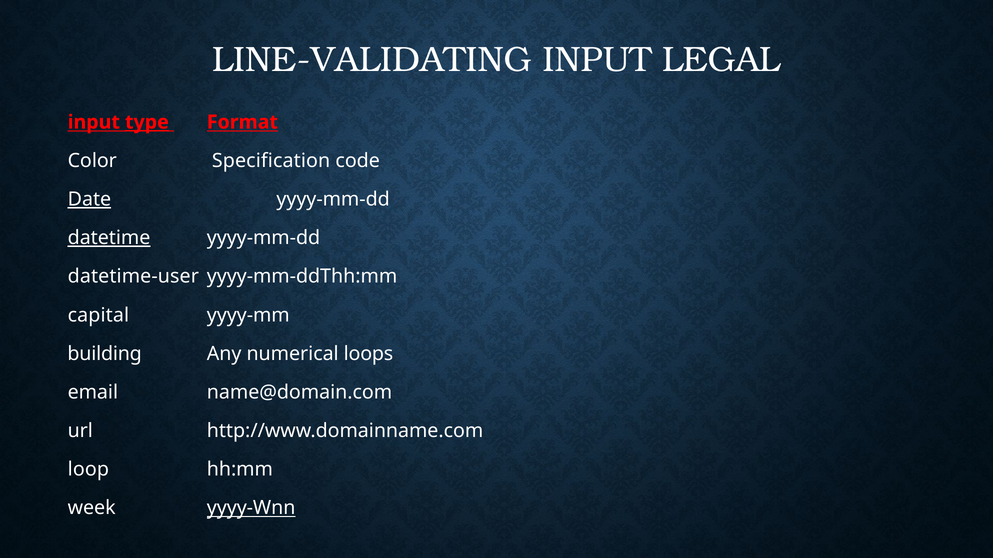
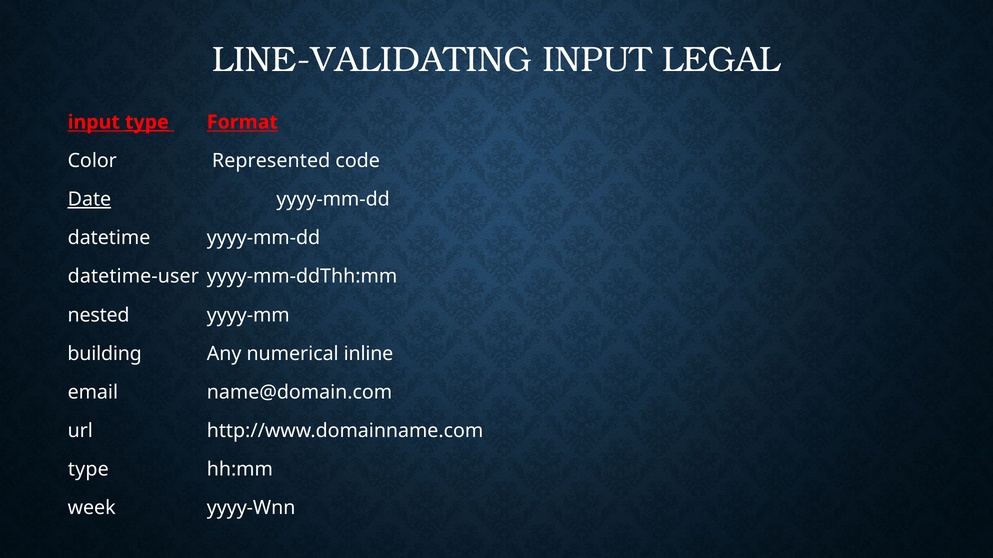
Specification: Specification -> Represented
datetime underline: present -> none
capital: capital -> nested
loops: loops -> inline
loop at (88, 470): loop -> type
yyyy-Wnn underline: present -> none
